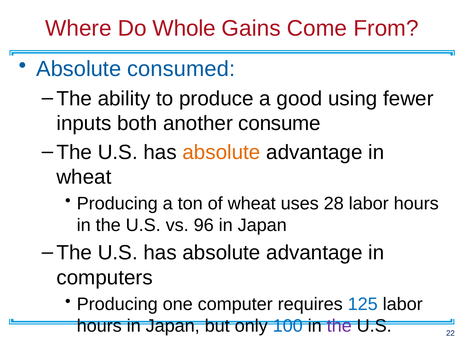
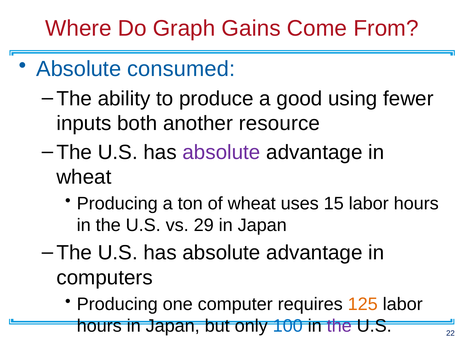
Whole: Whole -> Graph
consume: consume -> resource
absolute at (221, 152) colour: orange -> purple
28: 28 -> 15
96: 96 -> 29
125 colour: blue -> orange
